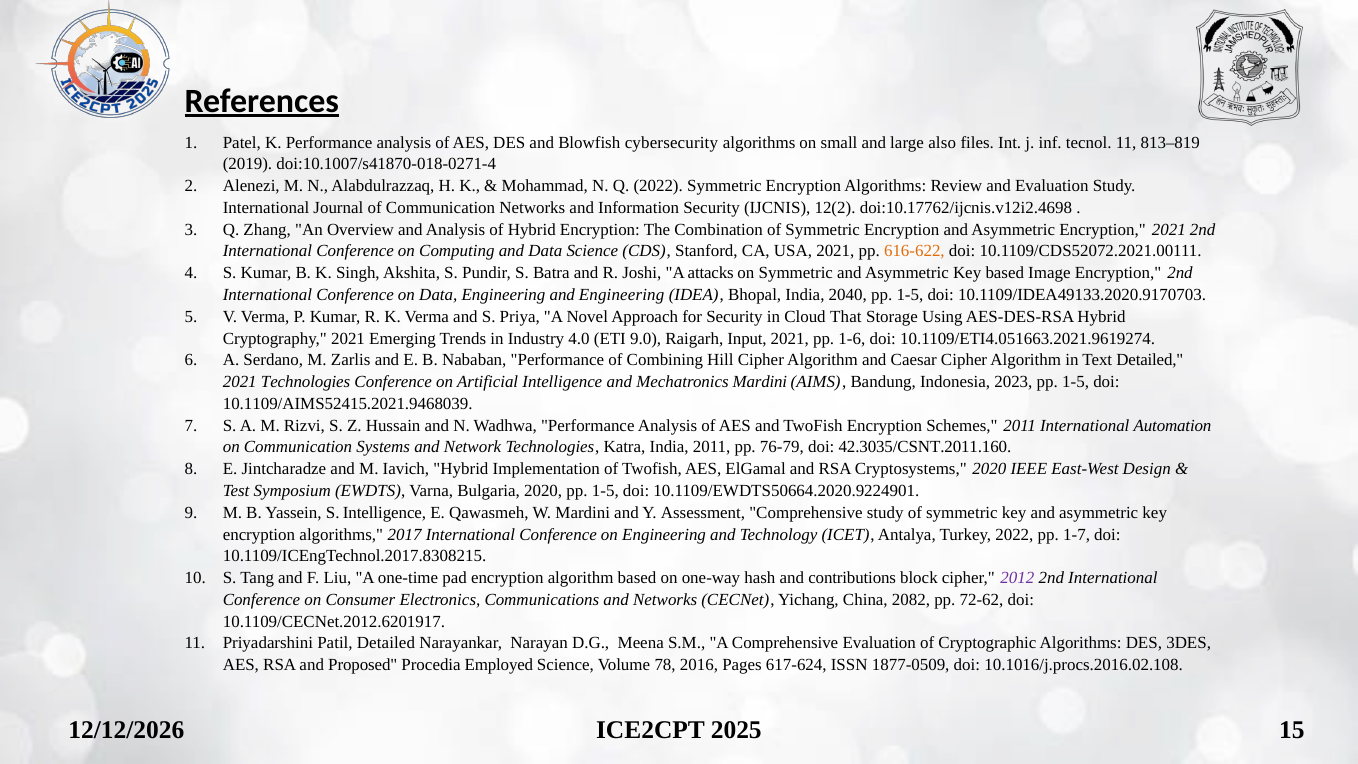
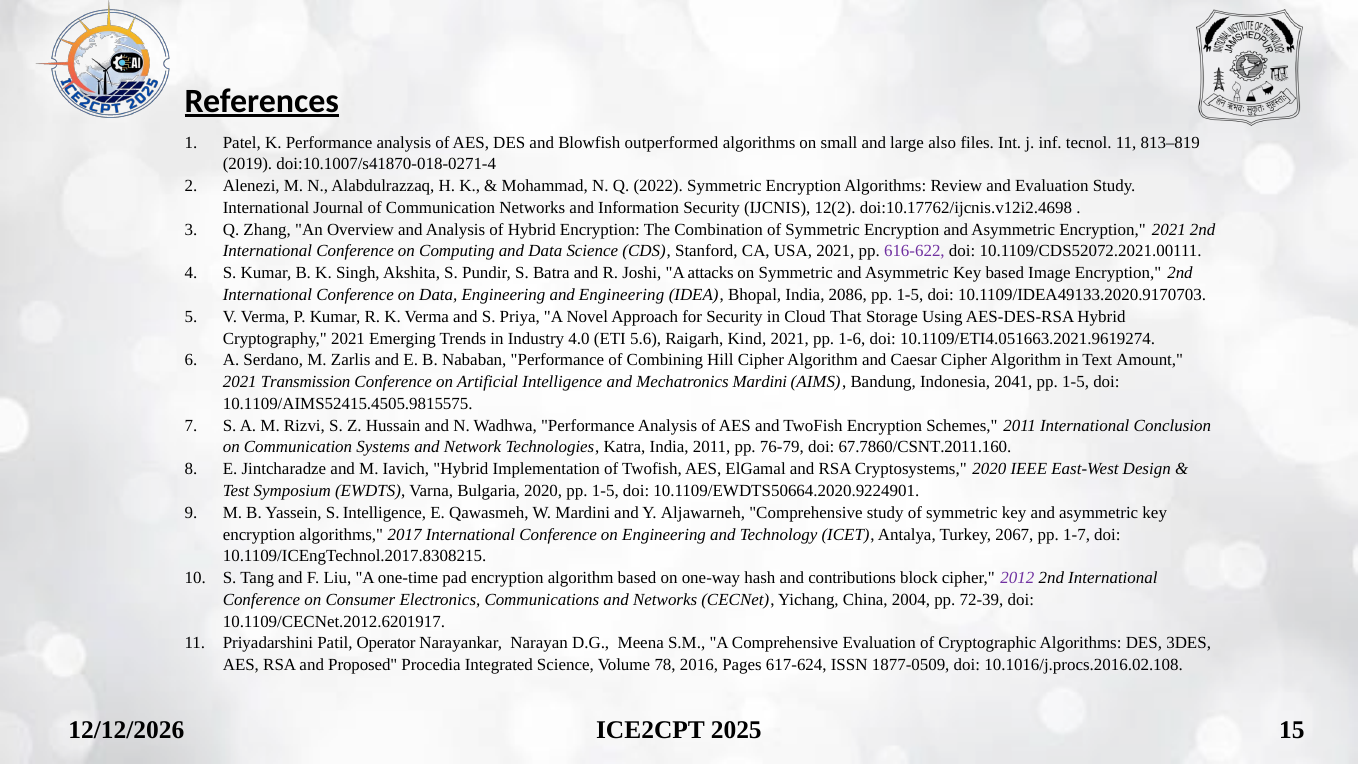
cybersecurity: cybersecurity -> outperformed
616-622 colour: orange -> purple
2040: 2040 -> 2086
9.0: 9.0 -> 5.6
Input: Input -> Kind
Text Detailed: Detailed -> Amount
2021 Technologies: Technologies -> Transmission
2023: 2023 -> 2041
10.1109/AIMS52415.2021.9468039: 10.1109/AIMS52415.2021.9468039 -> 10.1109/AIMS52415.4505.9815575
Automation: Automation -> Conclusion
42.3035/CSNT.2011.160: 42.3035/CSNT.2011.160 -> 67.7860/CSNT.2011.160
Assessment: Assessment -> Aljawarneh
Turkey 2022: 2022 -> 2067
2082: 2082 -> 2004
72-62: 72-62 -> 72-39
Patil Detailed: Detailed -> Operator
Employed: Employed -> Integrated
